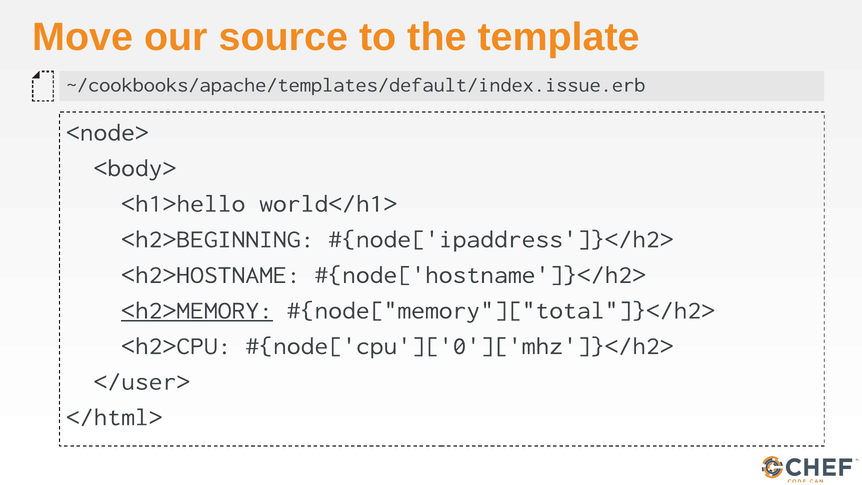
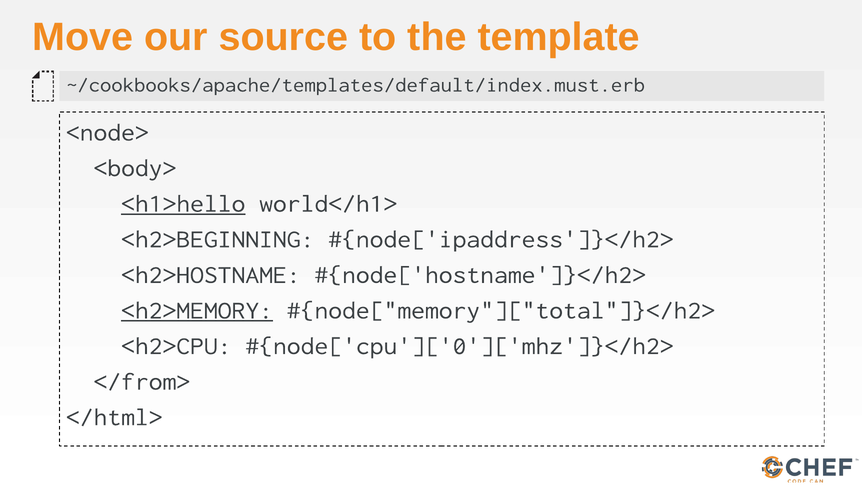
~/cookbooks/apache/templates/default/index.issue.erb: ~/cookbooks/apache/templates/default/index.issue.erb -> ~/cookbooks/apache/templates/default/index.must.erb
<h1>hello underline: none -> present
</user>: </user> -> </from>
